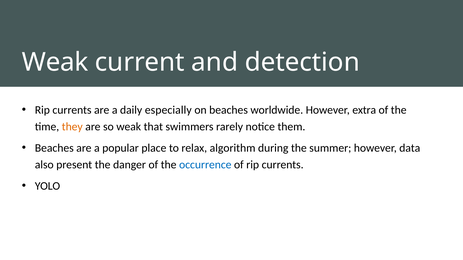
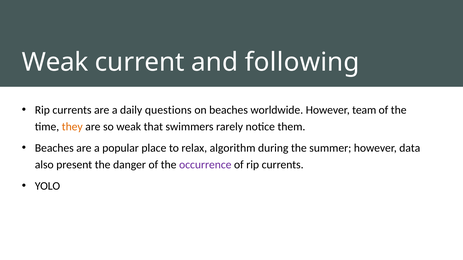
detection: detection -> following
especially: especially -> questions
extra: extra -> team
occurrence colour: blue -> purple
